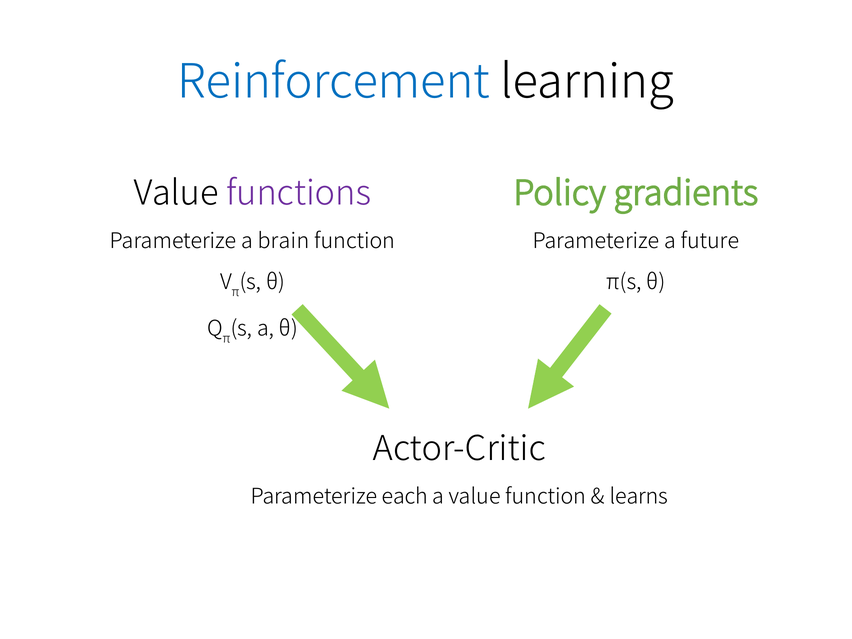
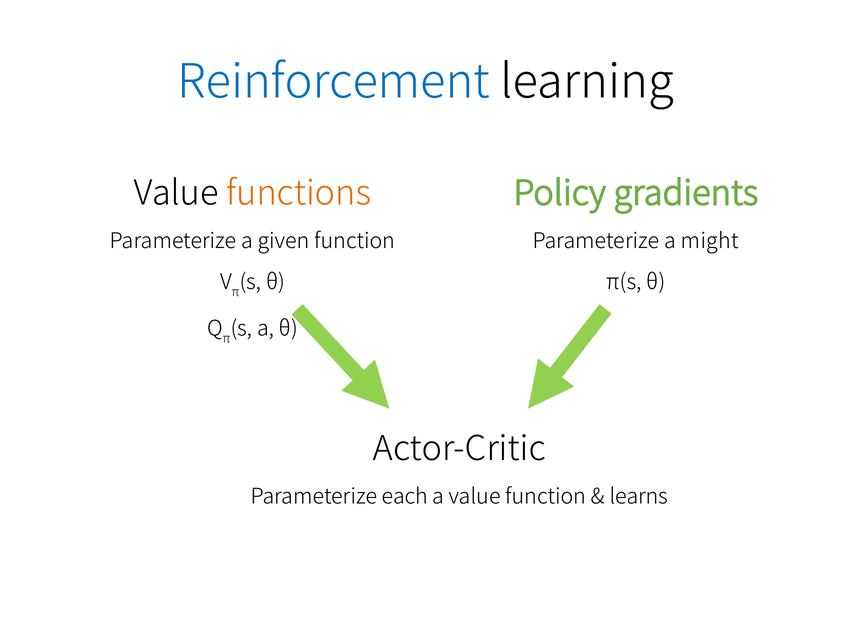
functions colour: purple -> orange
brain: brain -> given
future: future -> might
